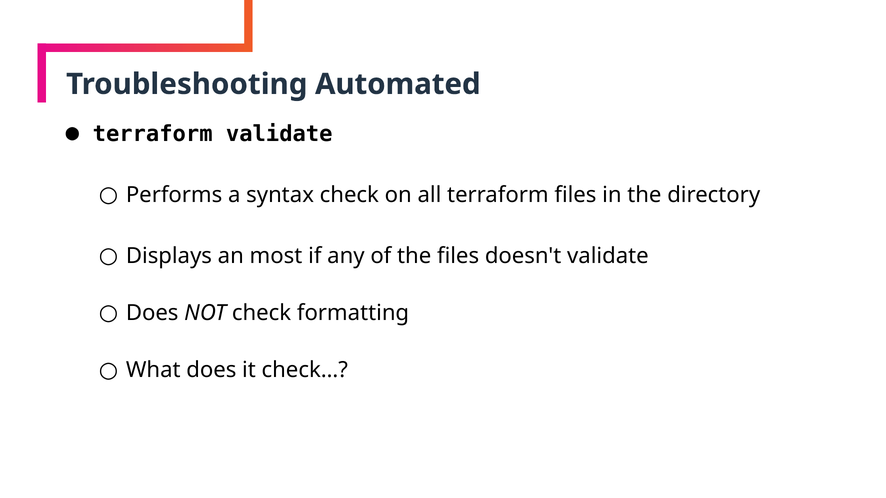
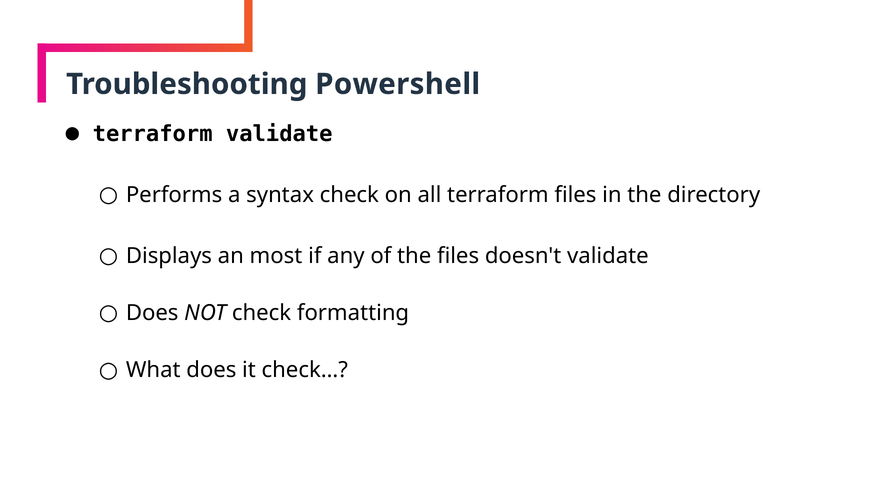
Automated: Automated -> Powershell
